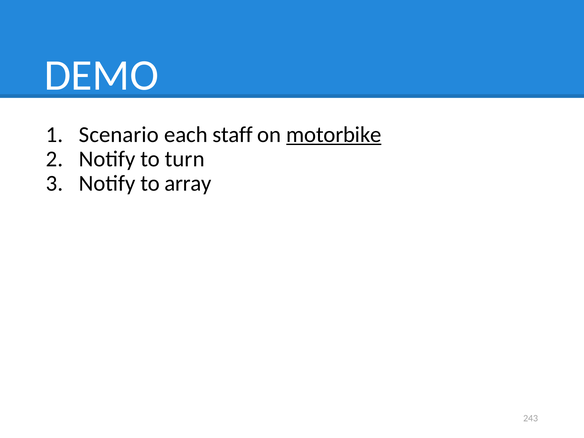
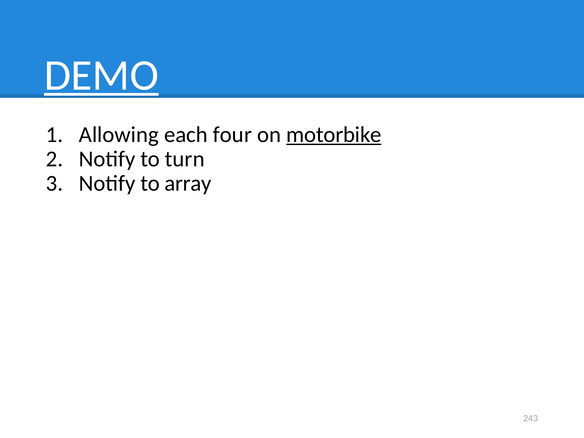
DEMO underline: none -> present
Scenario: Scenario -> Allowing
staff: staff -> four
